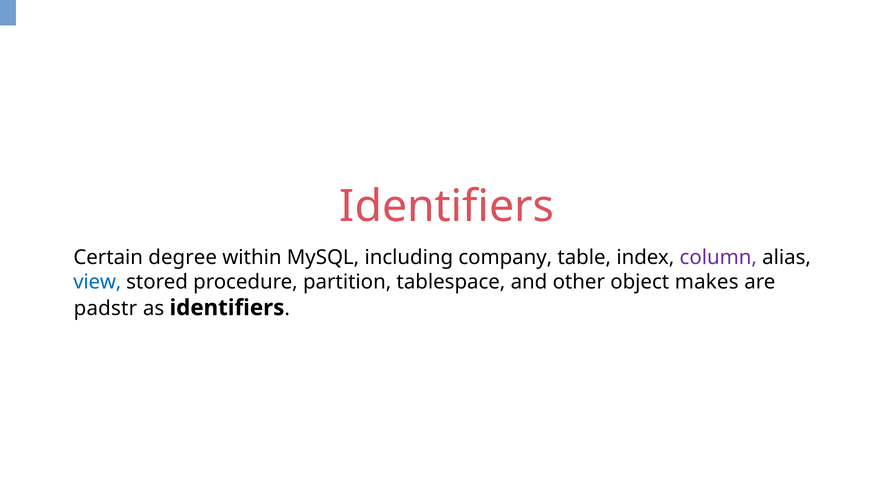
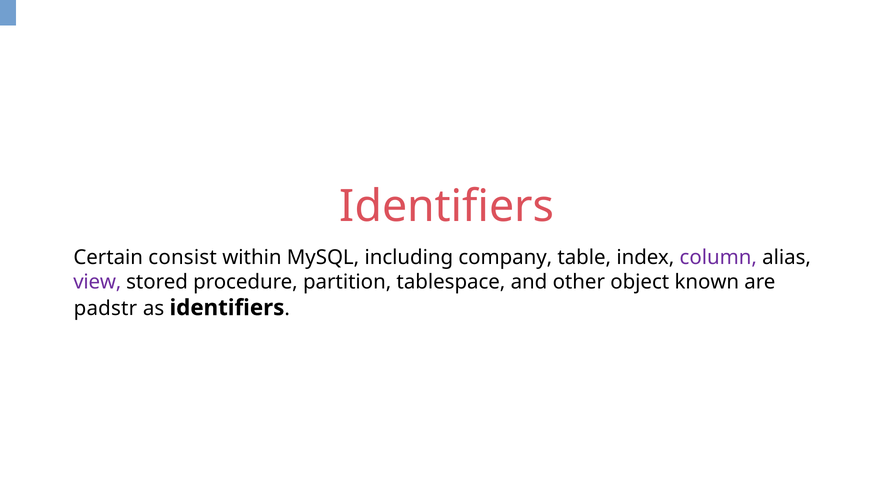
degree: degree -> consist
view colour: blue -> purple
makes: makes -> known
